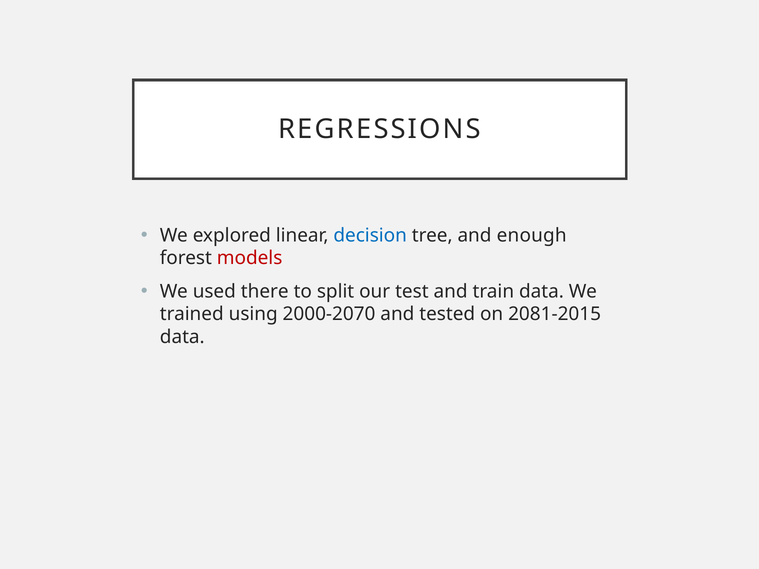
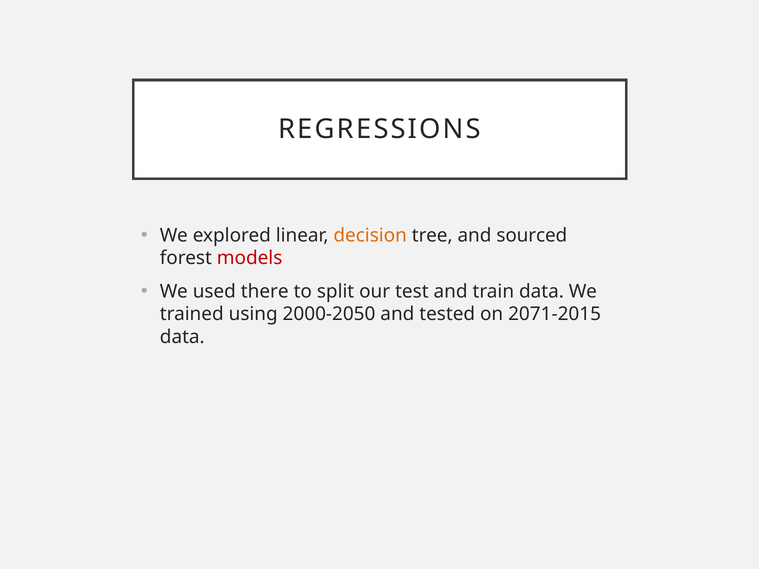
decision colour: blue -> orange
enough: enough -> sourced
2000-2070: 2000-2070 -> 2000-2050
2081-2015: 2081-2015 -> 2071-2015
